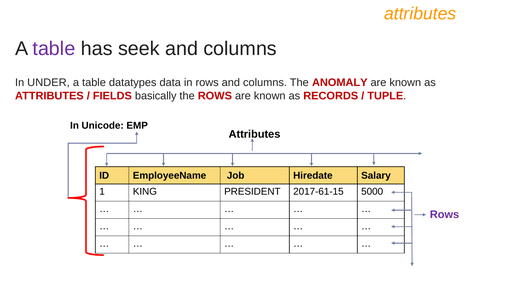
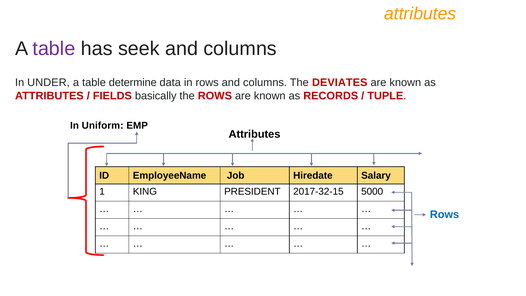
datatypes: datatypes -> determine
ANOMALY: ANOMALY -> DEVIATES
Unicode: Unicode -> Uniform
2017-61-15: 2017-61-15 -> 2017-32-15
Rows at (445, 215) colour: purple -> blue
